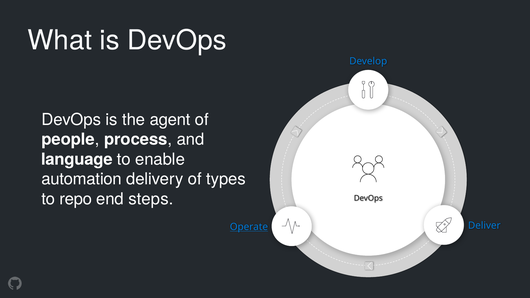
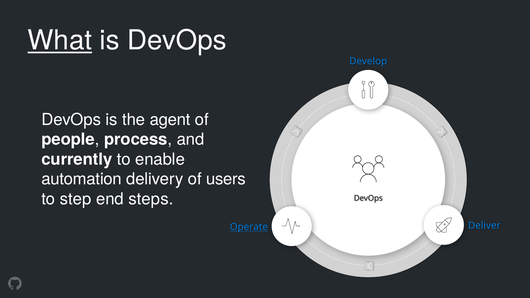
What underline: none -> present
language: language -> currently
types: types -> users
repo: repo -> step
